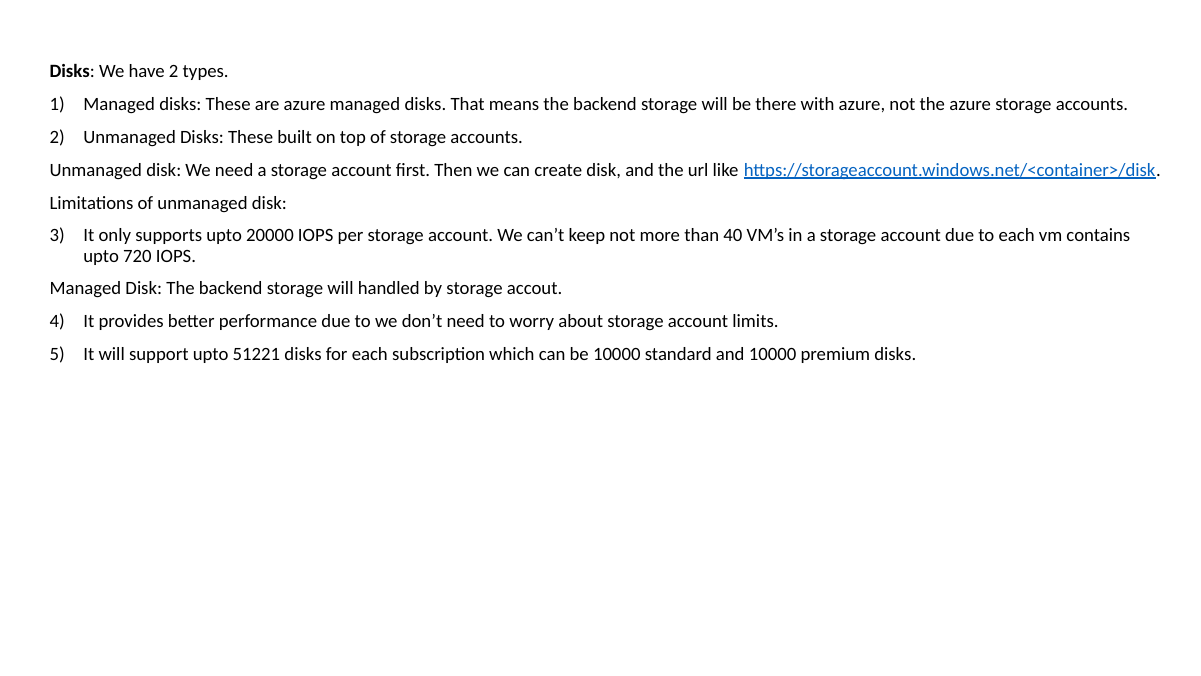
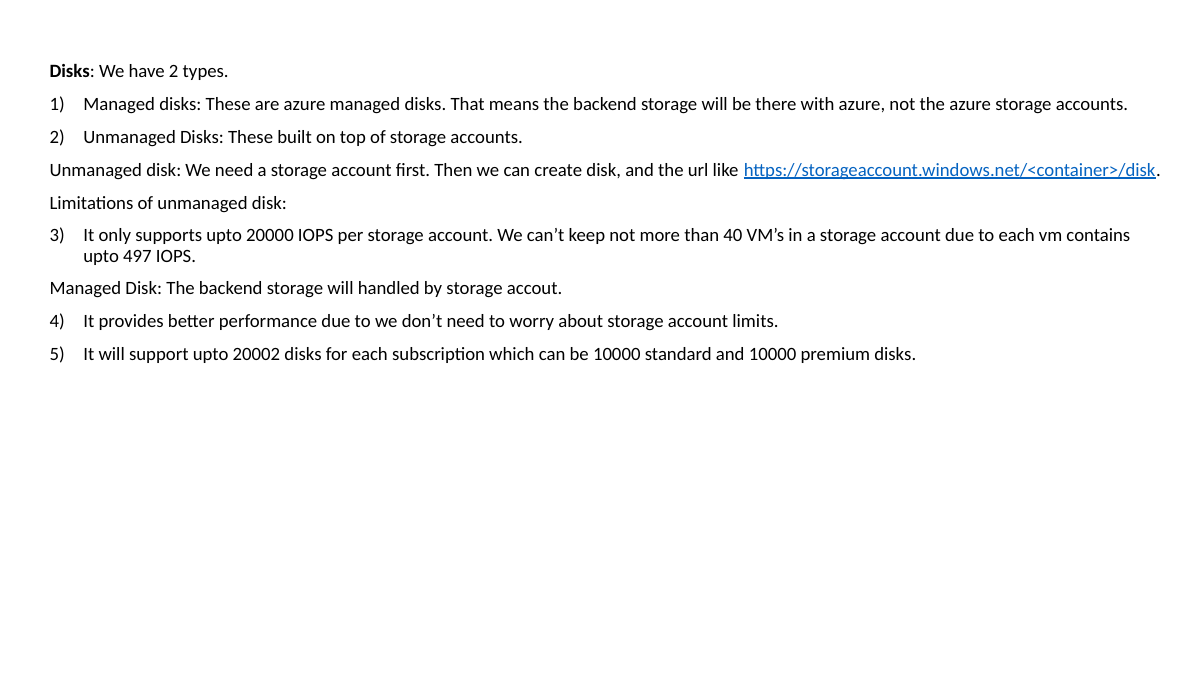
720: 720 -> 497
51221: 51221 -> 20002
